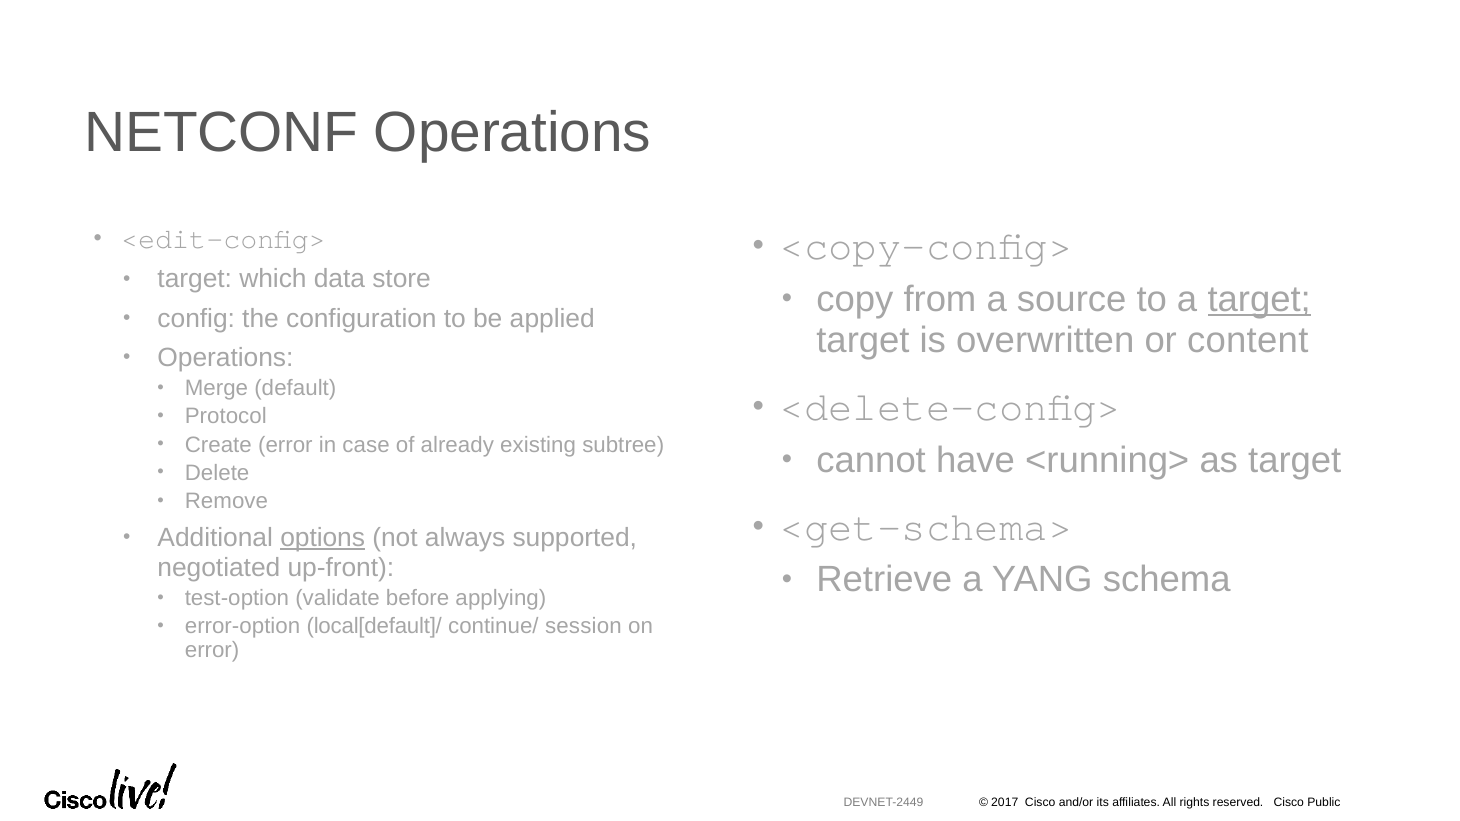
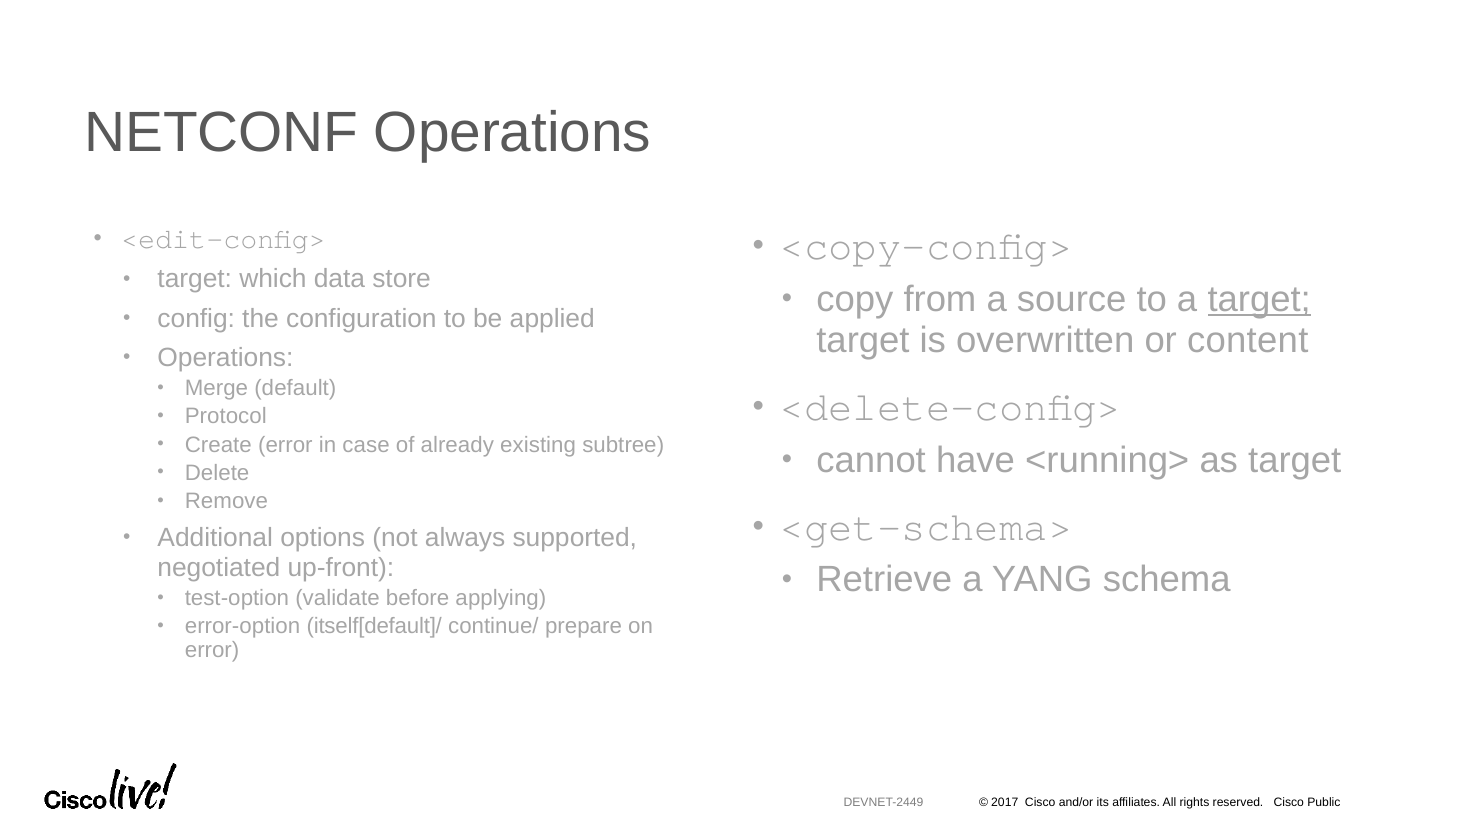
options underline: present -> none
local[default]/: local[default]/ -> itself[default]/
session: session -> prepare
